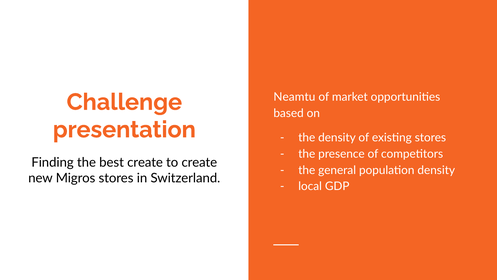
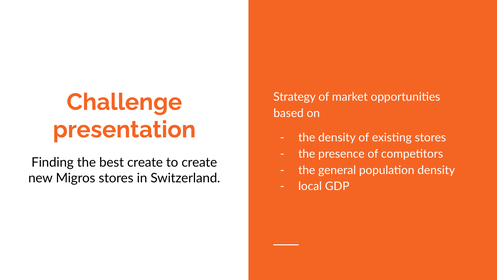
Neamtu: Neamtu -> Strategy
